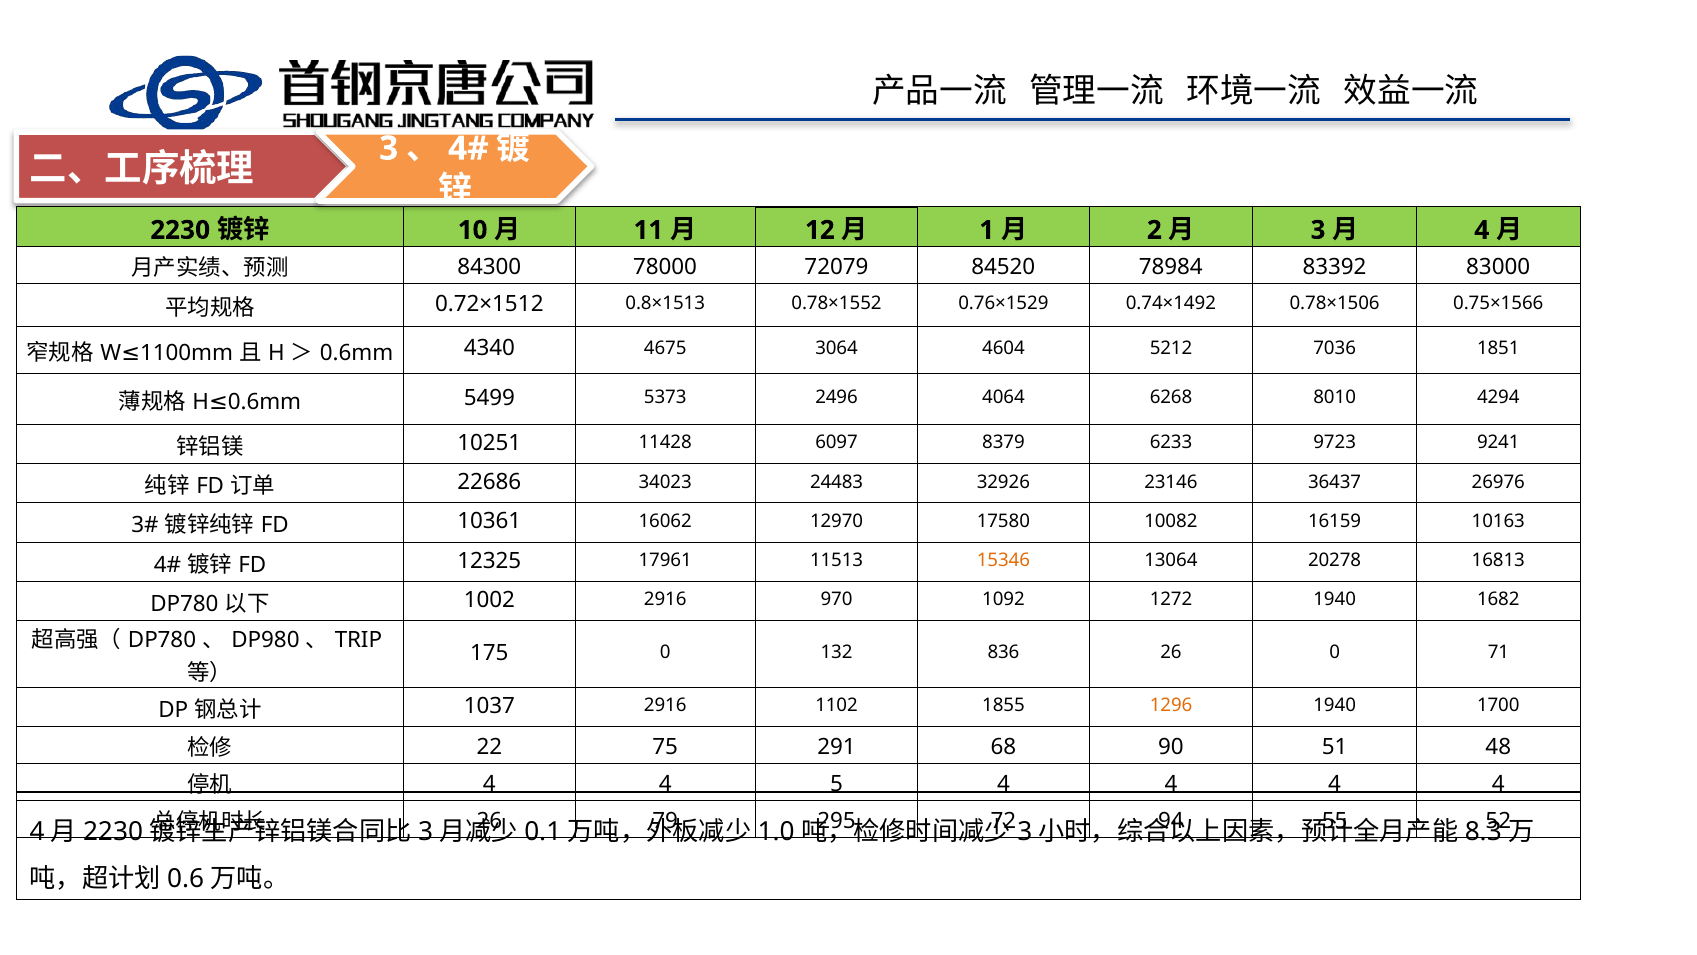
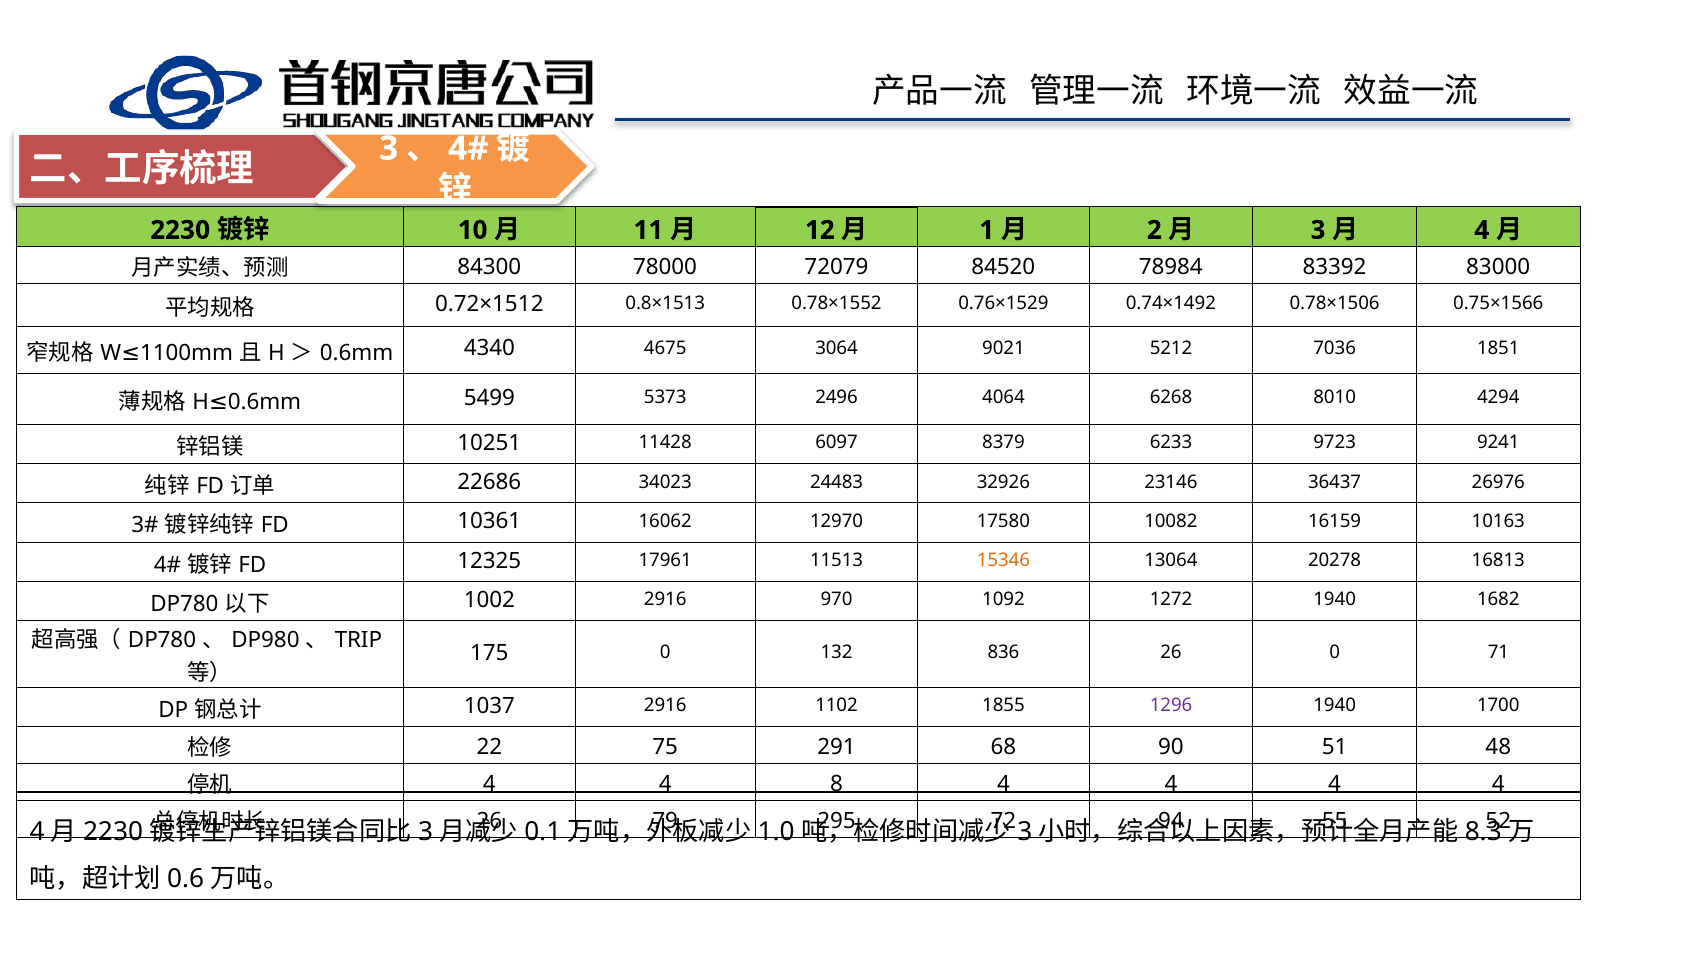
4604: 4604 -> 9021
1296 colour: orange -> purple
5: 5 -> 8
